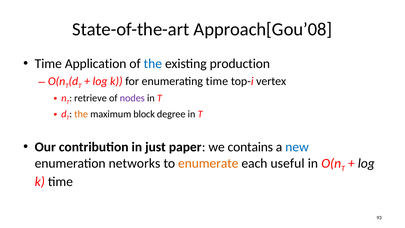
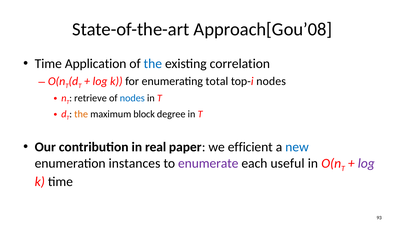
production: production -> correlation
enumerating time: time -> total
top-i vertex: vertex -> nodes
nodes at (132, 98) colour: purple -> blue
just: just -> real
contains: contains -> efficient
networks: networks -> instances
enumerate colour: orange -> purple
log at (366, 163) colour: black -> purple
